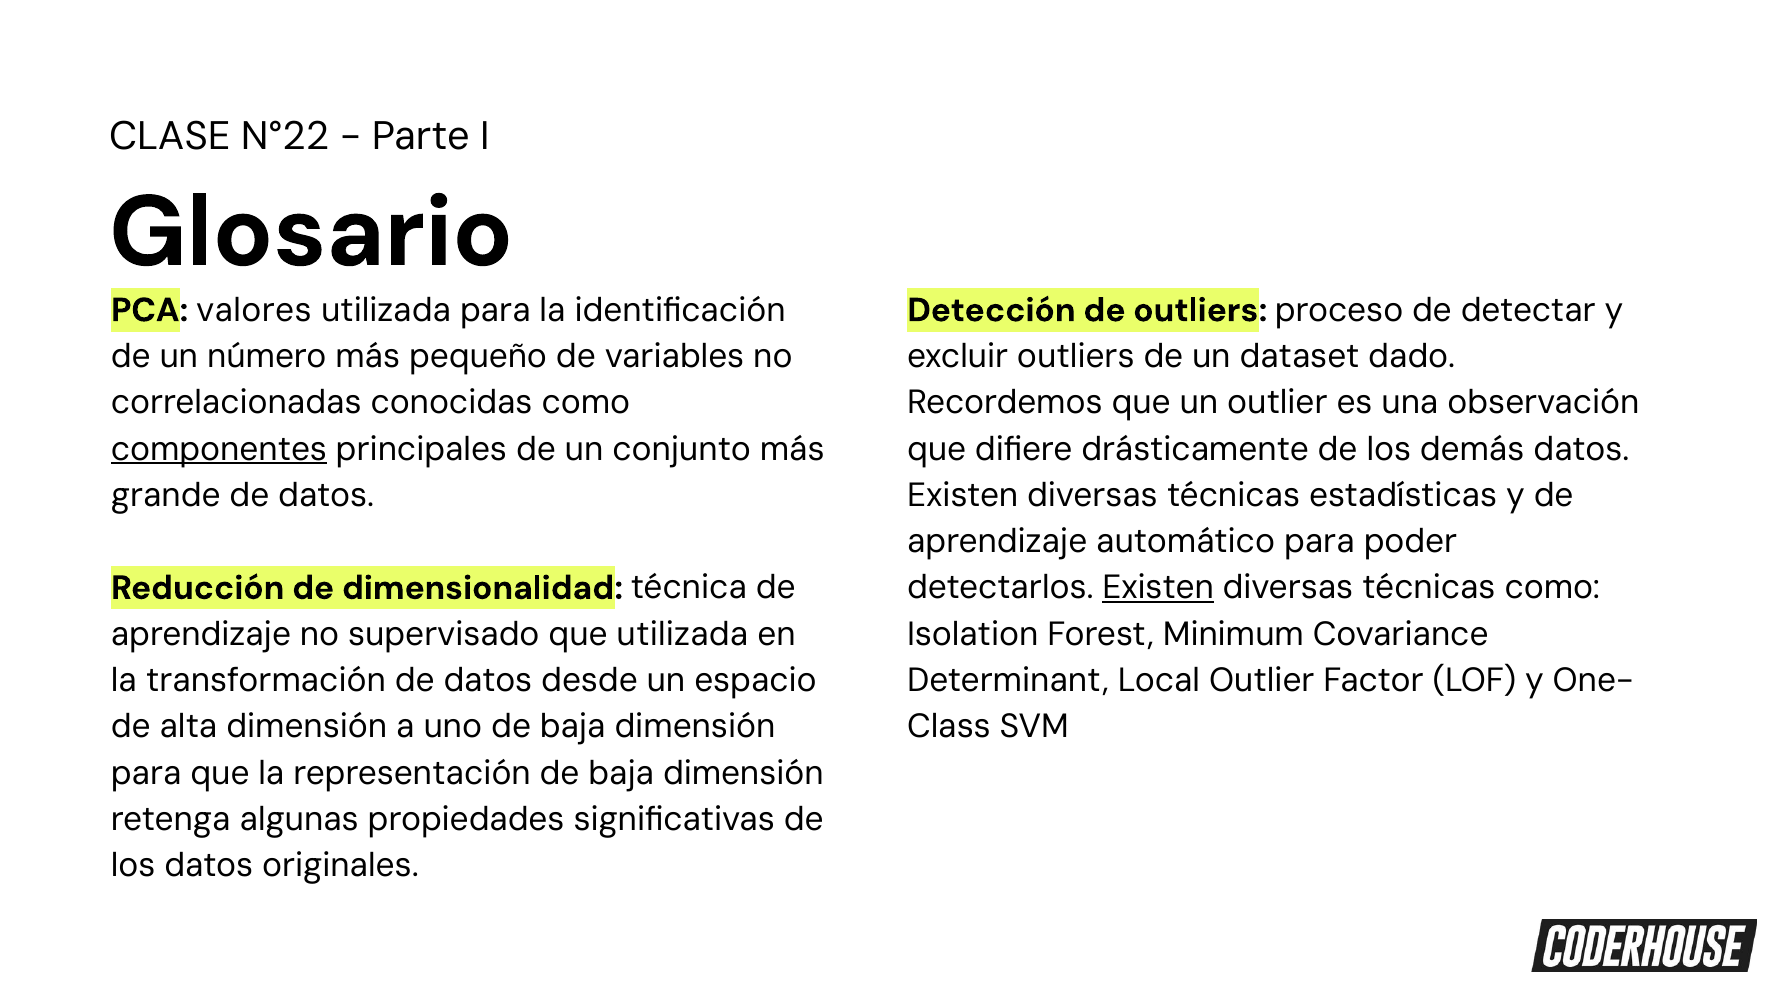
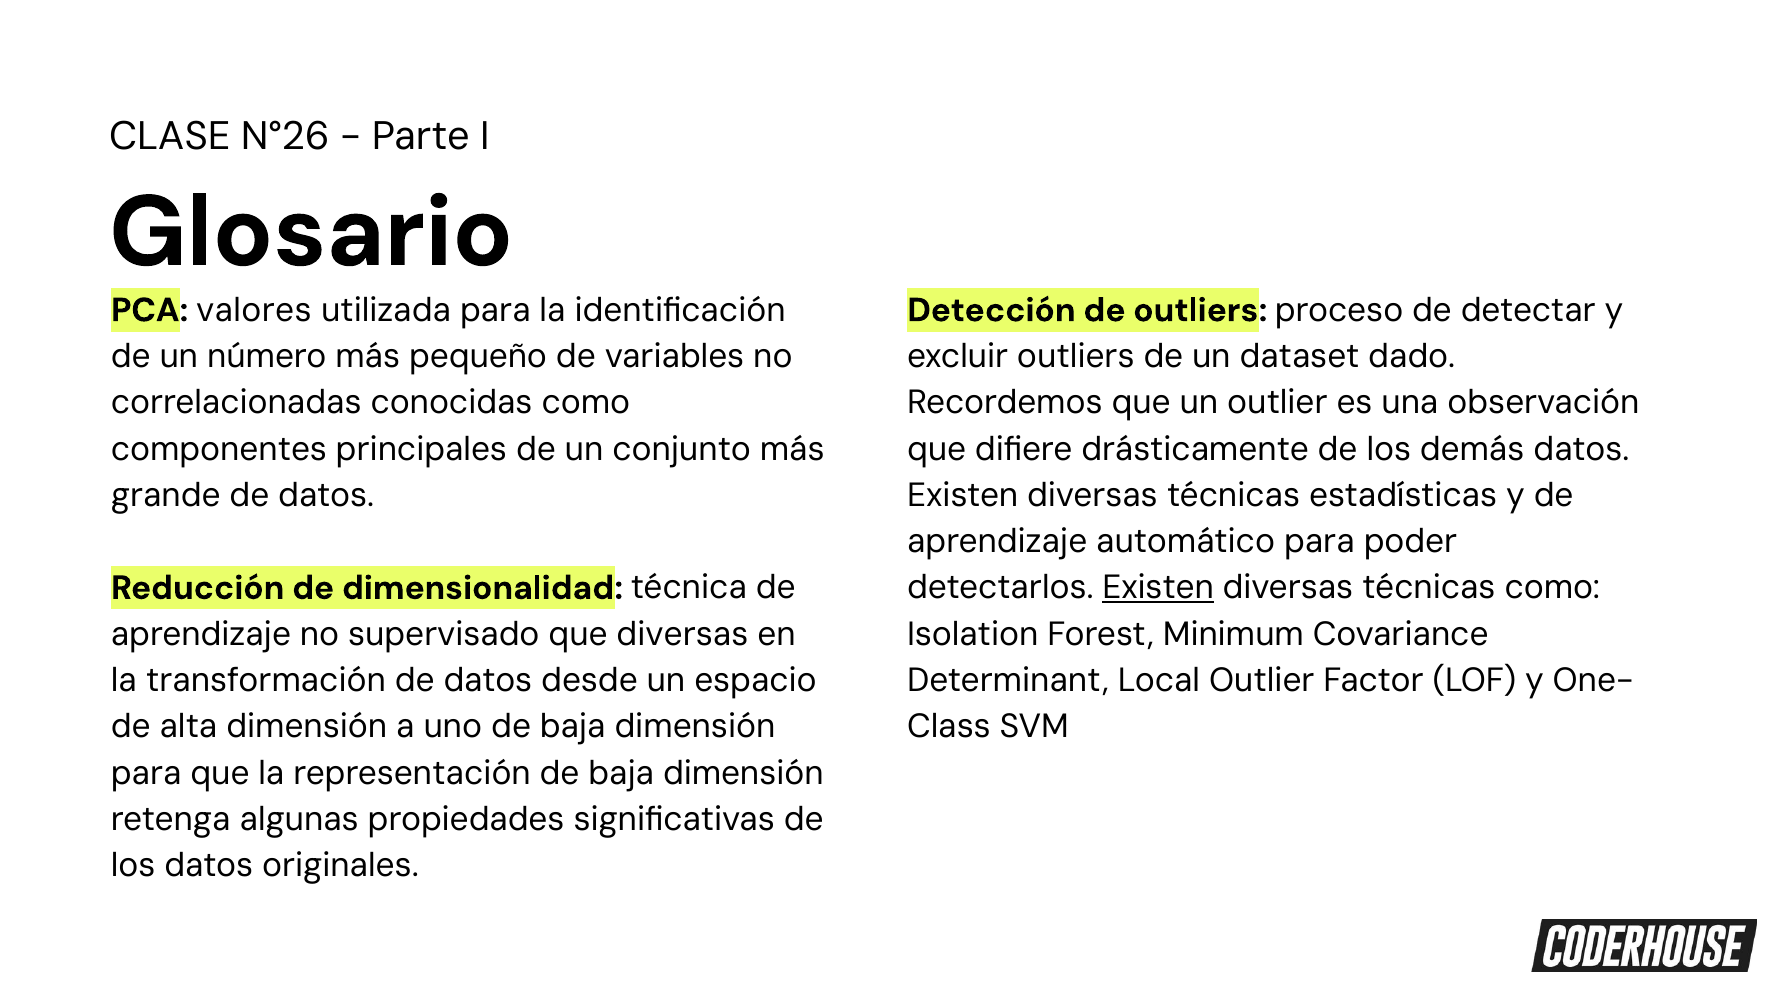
N°22: N°22 -> N°26
componentes underline: present -> none
que utilizada: utilizada -> diversas
